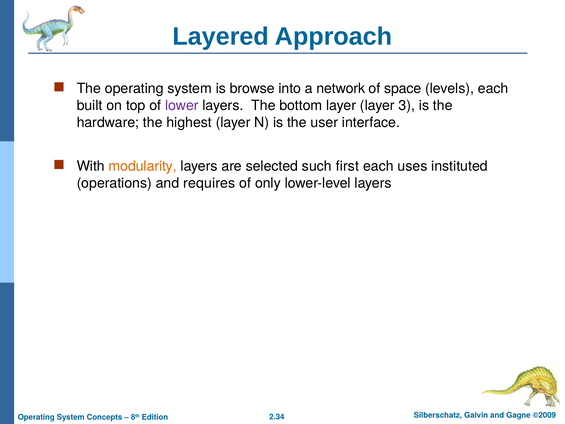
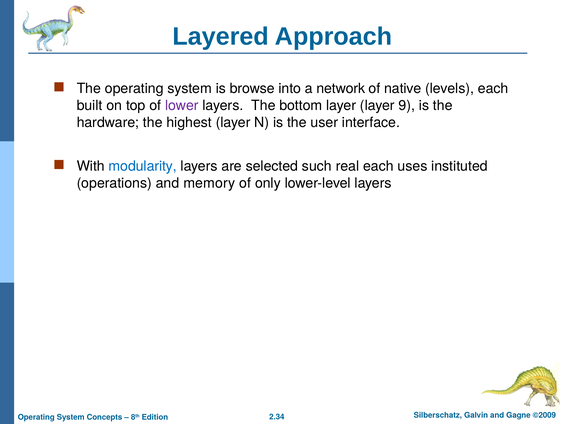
space: space -> native
3: 3 -> 9
modularity colour: orange -> blue
first: first -> real
requires: requires -> memory
